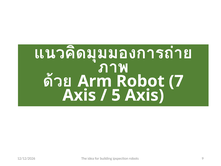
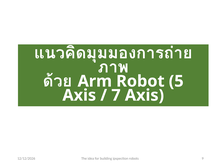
7: 7 -> 5
5: 5 -> 7
